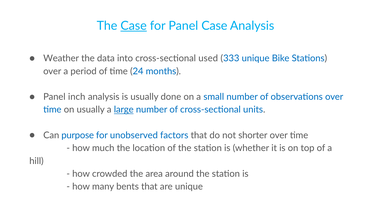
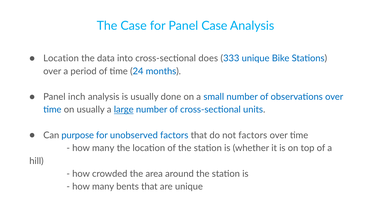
Case at (134, 26) underline: present -> none
Weather at (61, 58): Weather -> Location
used: used -> does
not shorter: shorter -> factors
much at (103, 148): much -> many
